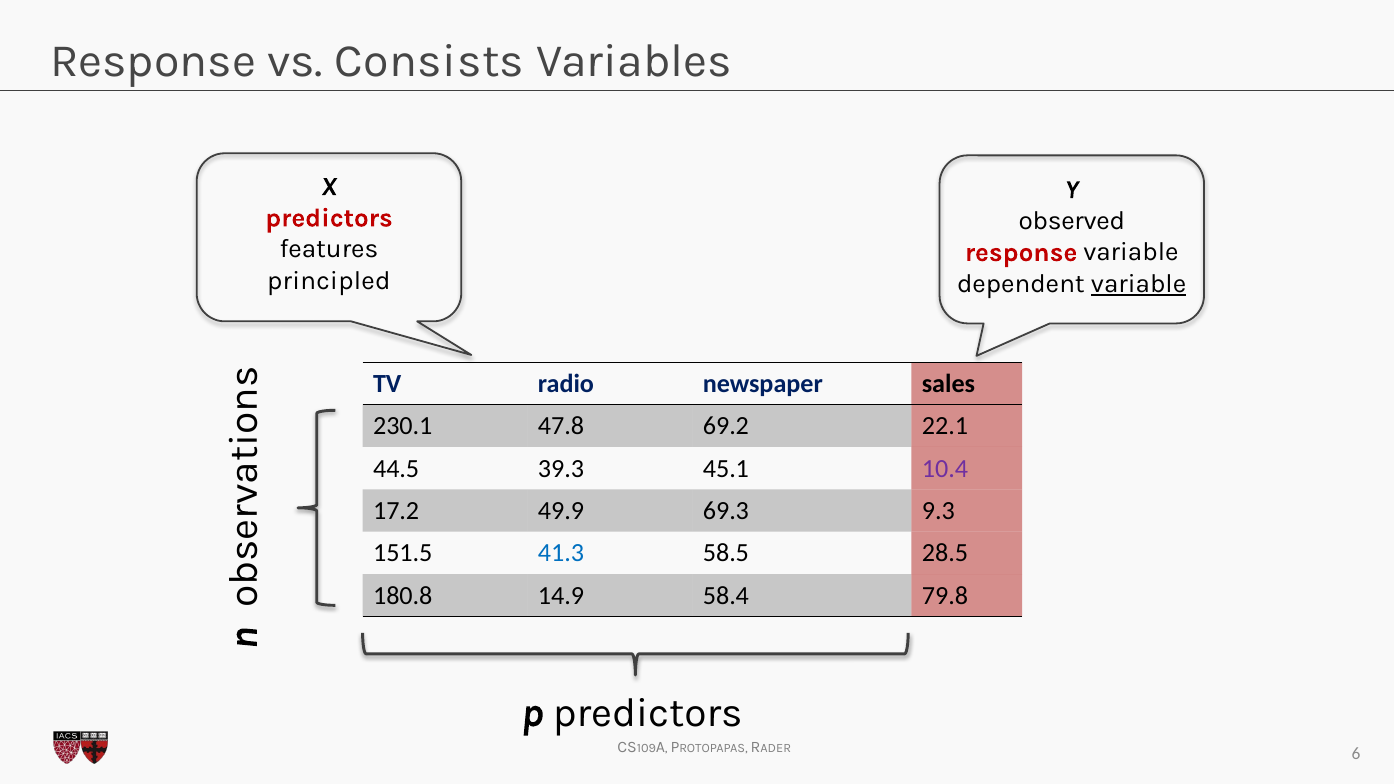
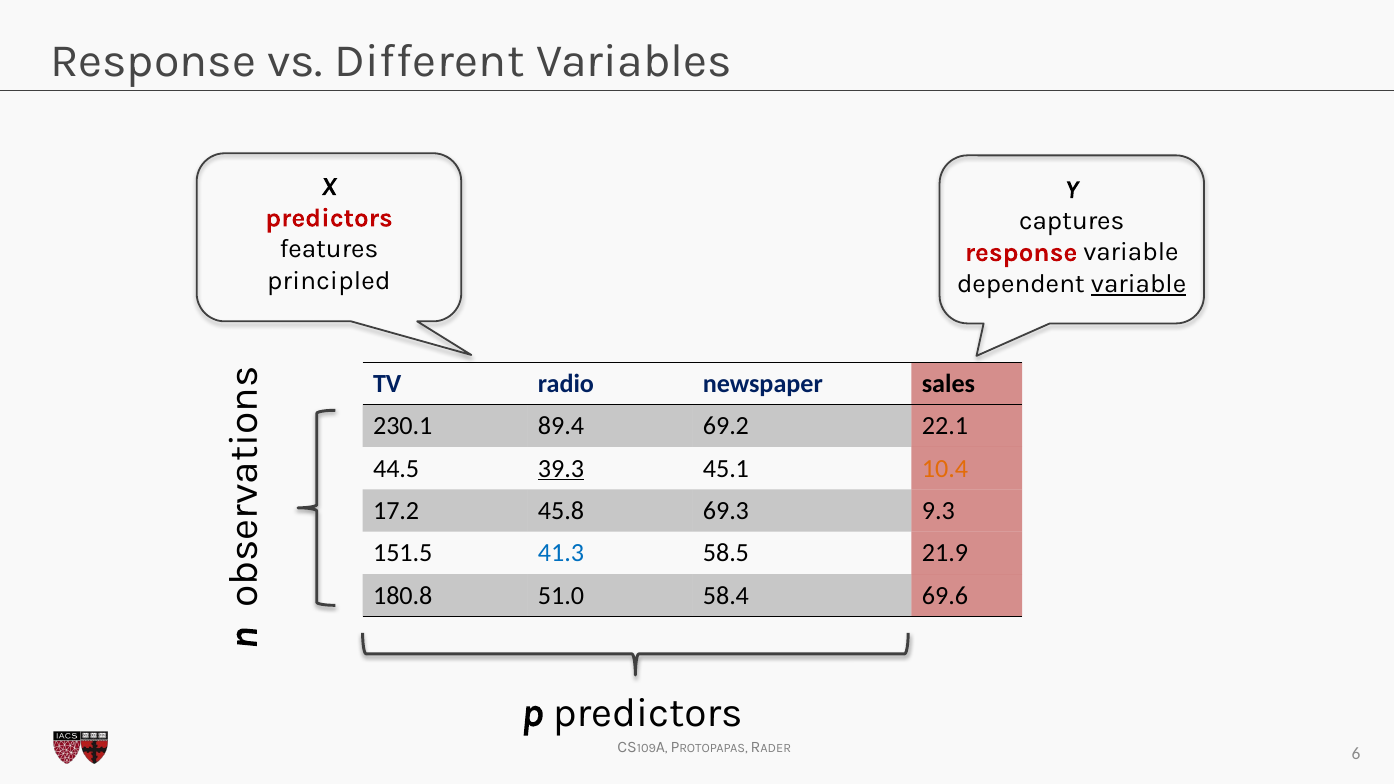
Consists: Consists -> Different
observed: observed -> captures
47.8: 47.8 -> 89.4
39.3 underline: none -> present
10.4 colour: purple -> orange
49.9: 49.9 -> 45.8
28.5: 28.5 -> 21.9
14.9: 14.9 -> 51.0
79.8: 79.8 -> 69.6
